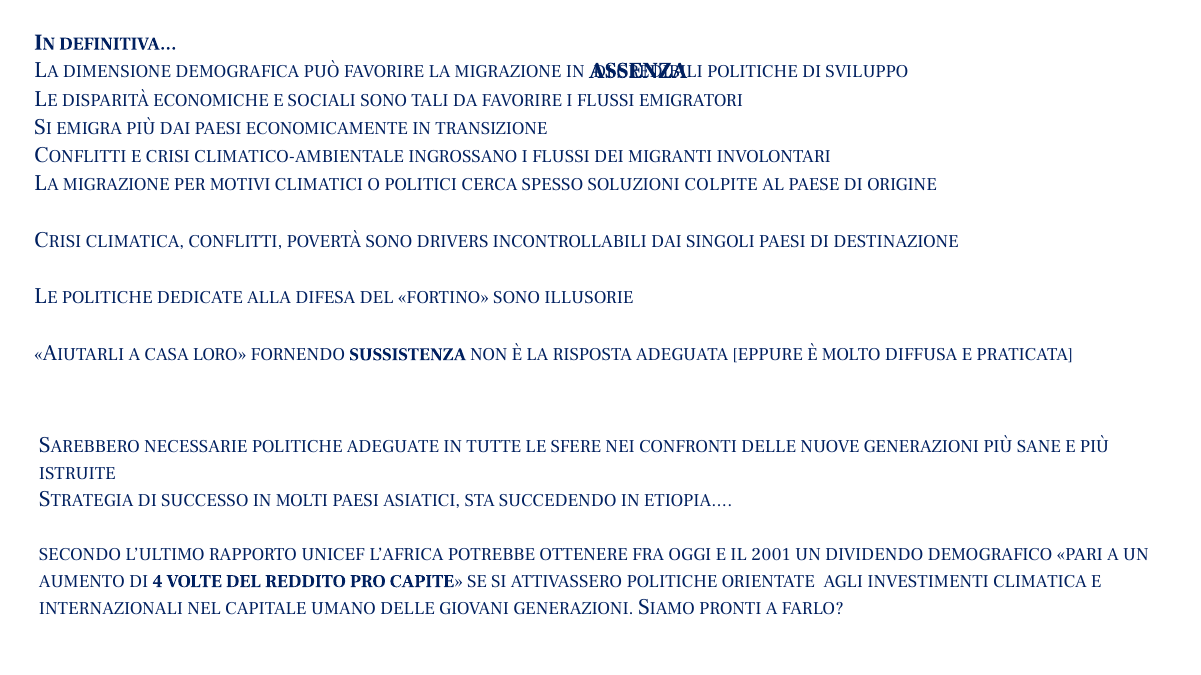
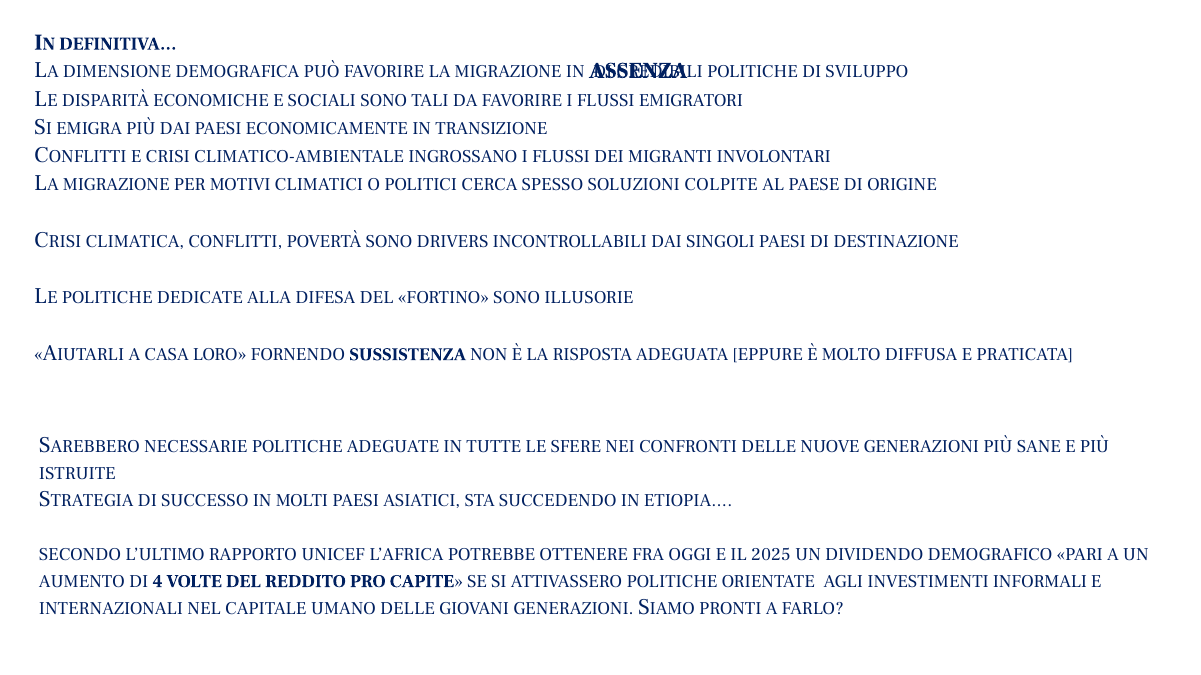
2001: 2001 -> 2025
INVESTIMENTI CLIMATICA: CLIMATICA -> INFORMALI
